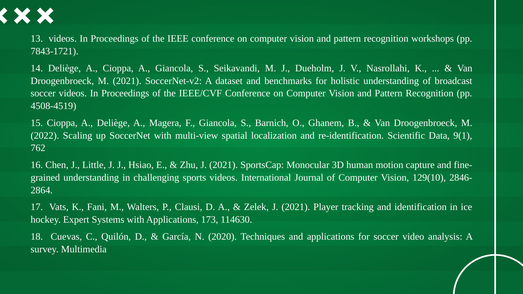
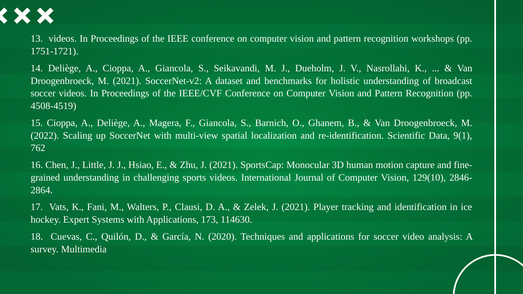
7843-1721: 7843-1721 -> 1751-1721
